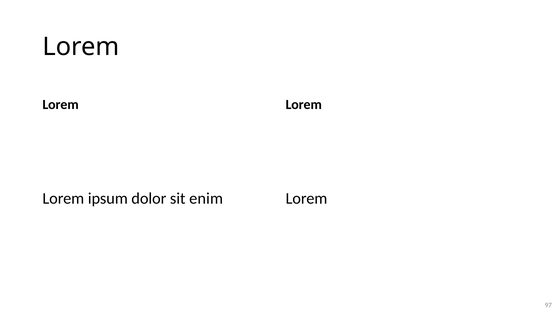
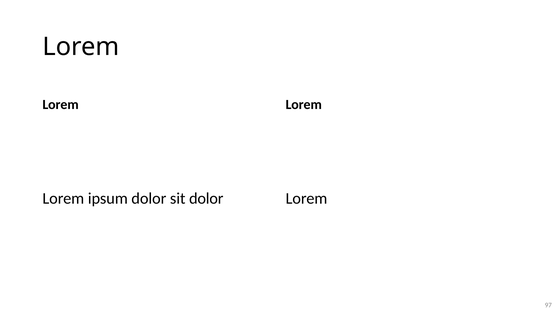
sit enim: enim -> dolor
